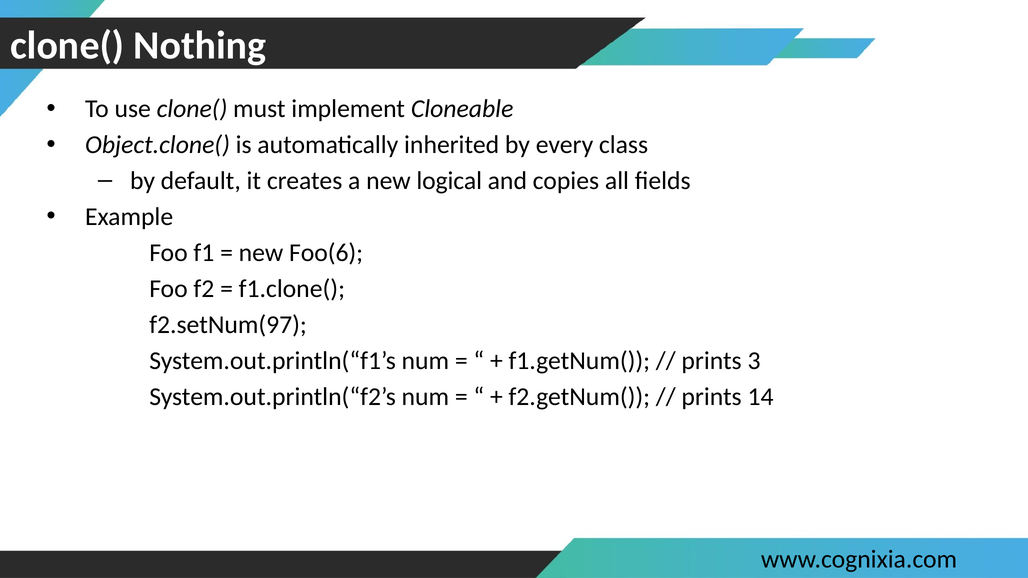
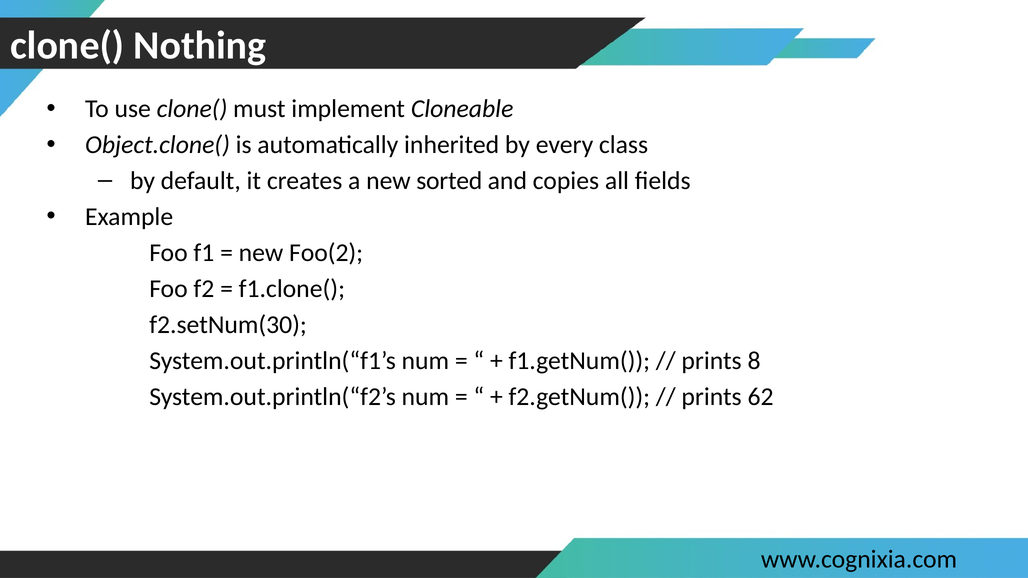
logical: logical -> sorted
Foo(6: Foo(6 -> Foo(2
f2.setNum(97: f2.setNum(97 -> f2.setNum(30
3: 3 -> 8
14: 14 -> 62
